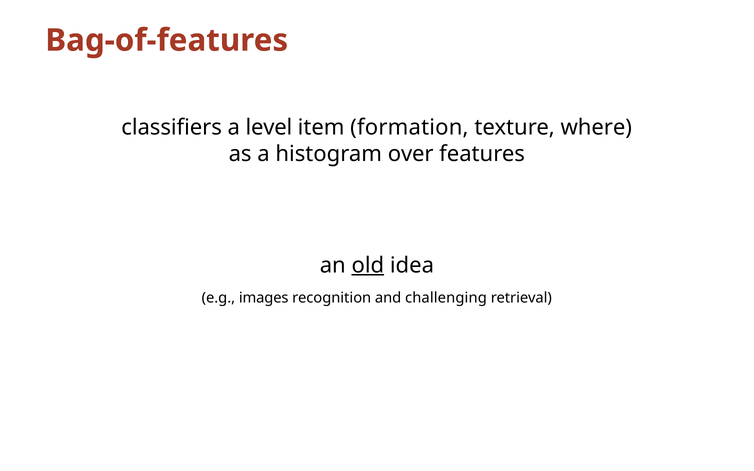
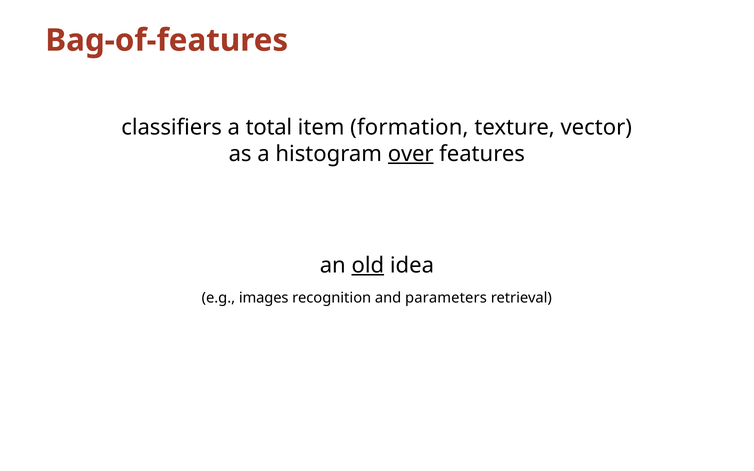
level: level -> total
where: where -> vector
over underline: none -> present
challenging: challenging -> parameters
